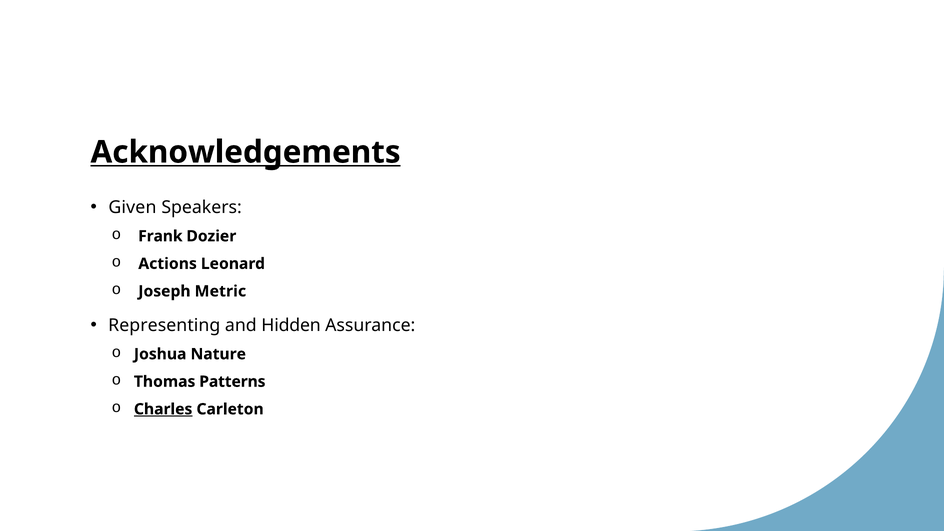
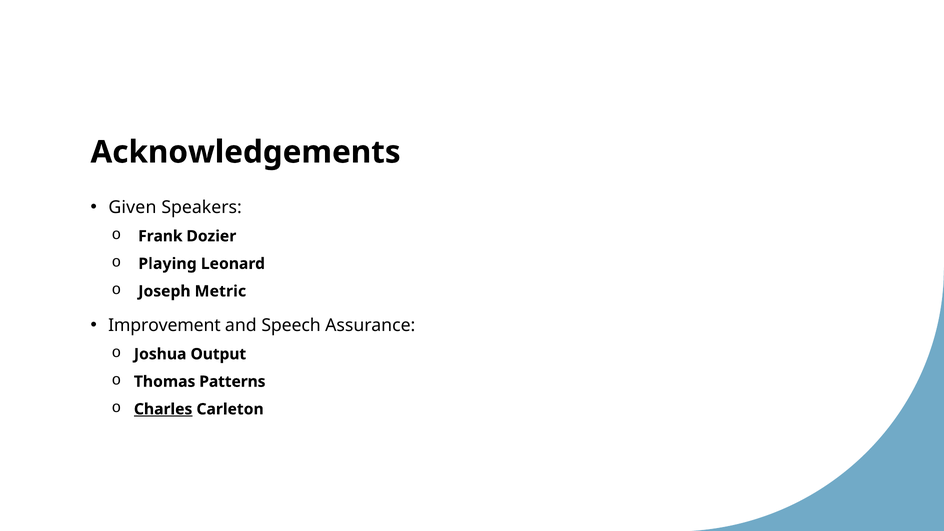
Acknowledgements underline: present -> none
Actions: Actions -> Playing
Representing: Representing -> Improvement
Hidden: Hidden -> Speech
Nature: Nature -> Output
